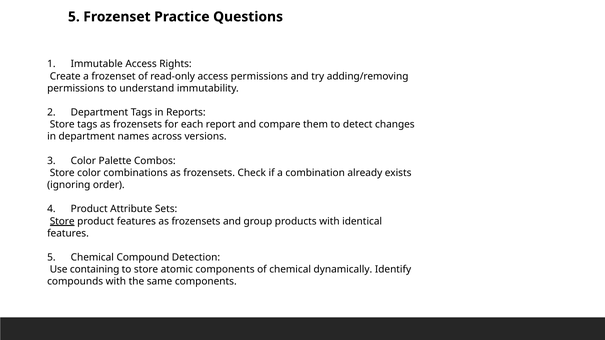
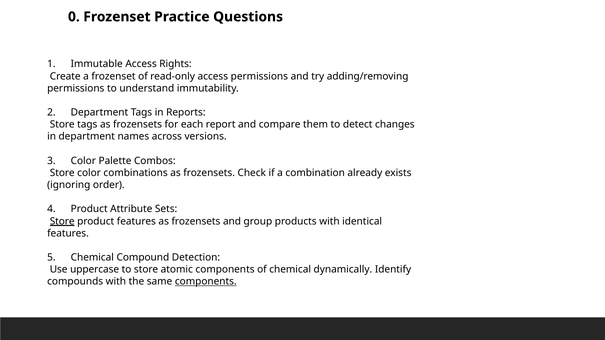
5 at (74, 17): 5 -> 0
containing: containing -> uppercase
components at (206, 282) underline: none -> present
